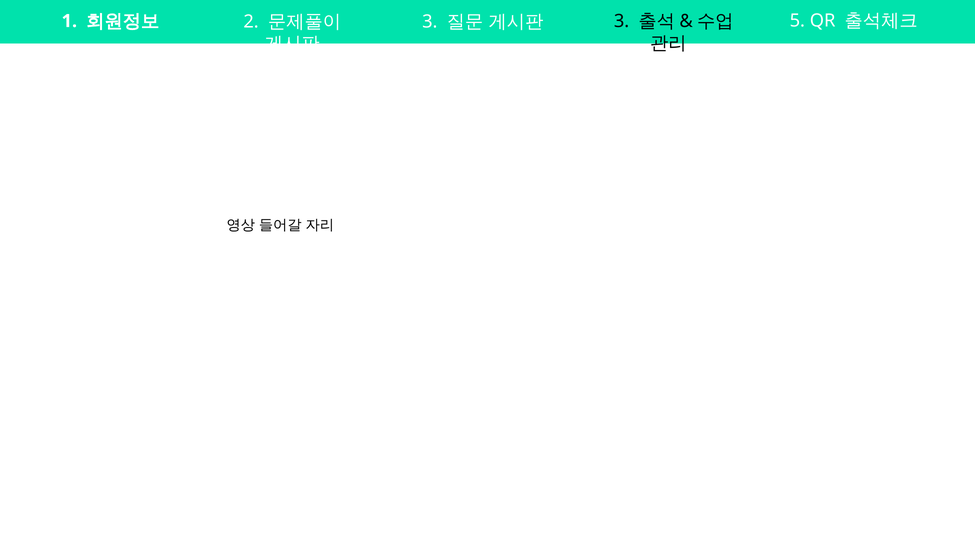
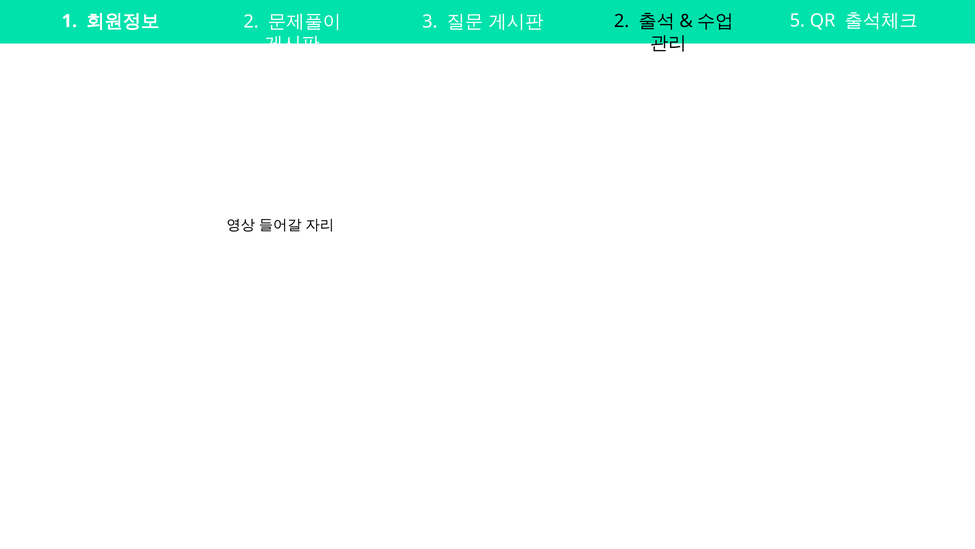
3 at (622, 21): 3 -> 2
